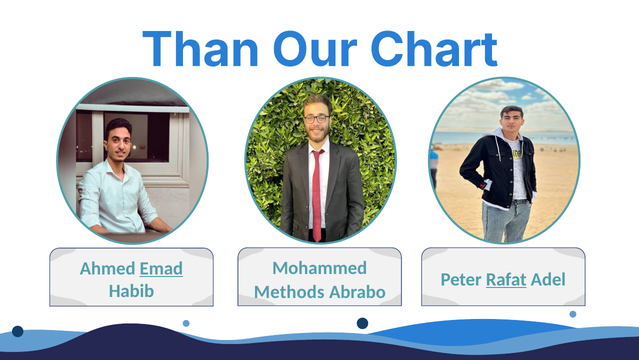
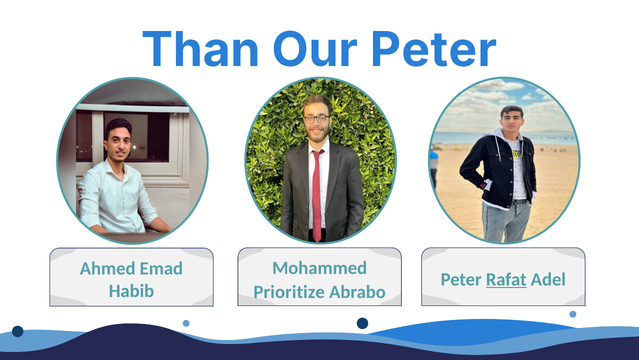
Our Chart: Chart -> Peter
Emad underline: present -> none
Methods: Methods -> Prioritize
